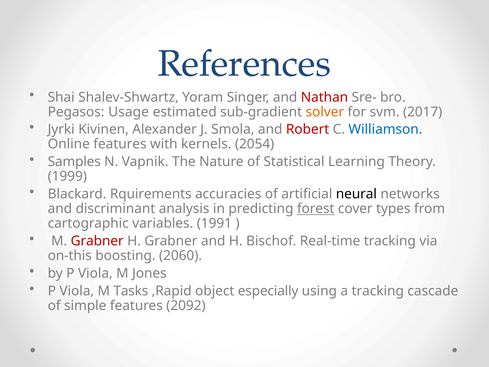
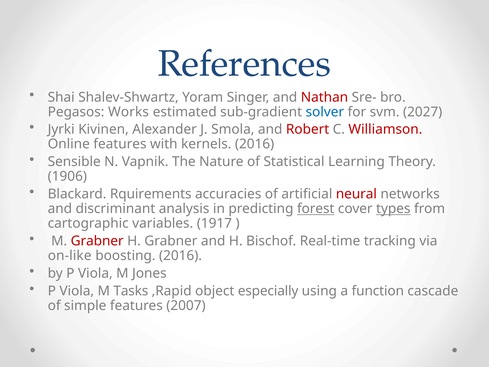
Usage: Usage -> Works
solver colour: orange -> blue
2017: 2017 -> 2027
Williamson colour: blue -> red
kernels 2054: 2054 -> 2016
Samples: Samples -> Sensible
1999: 1999 -> 1906
neural colour: black -> red
types underline: none -> present
1991: 1991 -> 1917
on-this: on-this -> on-like
boosting 2060: 2060 -> 2016
a tracking: tracking -> function
2092: 2092 -> 2007
